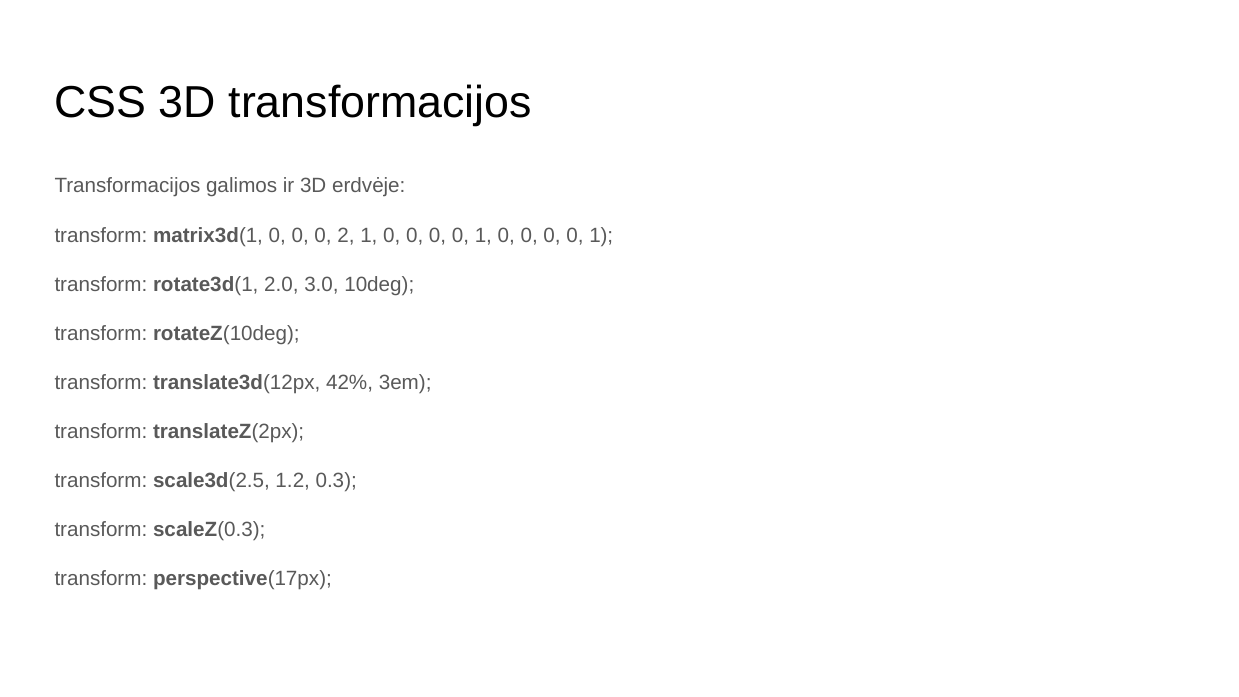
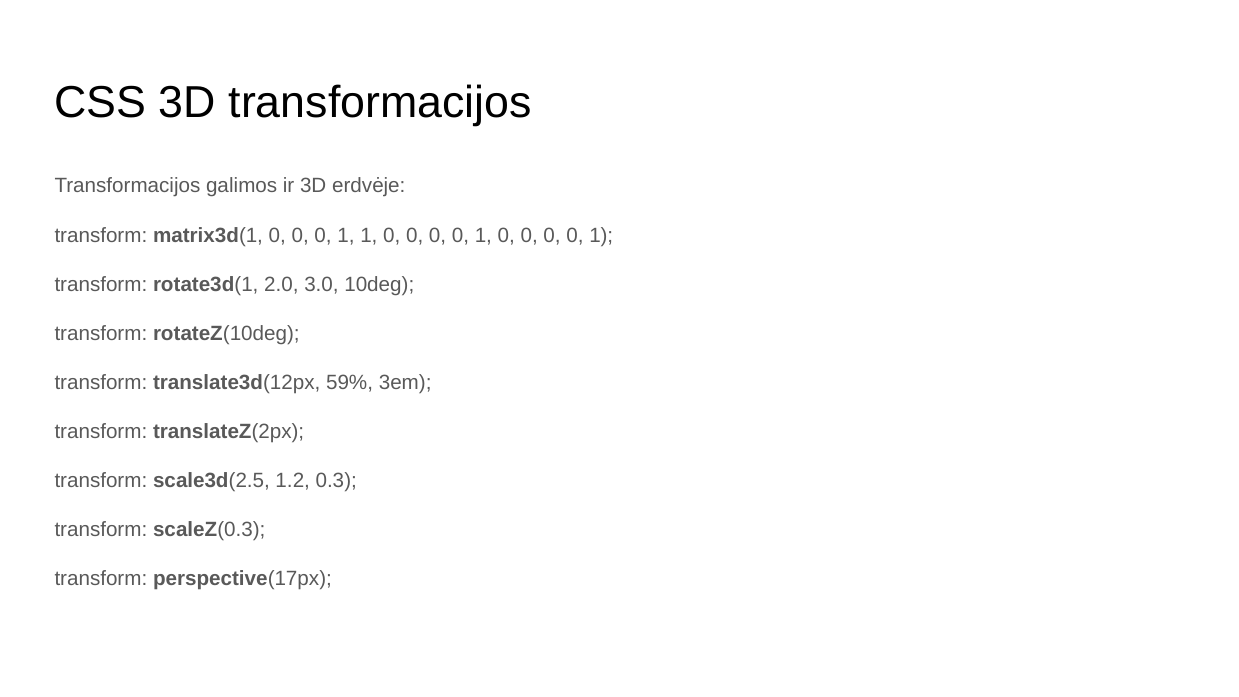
2 at (346, 235): 2 -> 1
42%: 42% -> 59%
